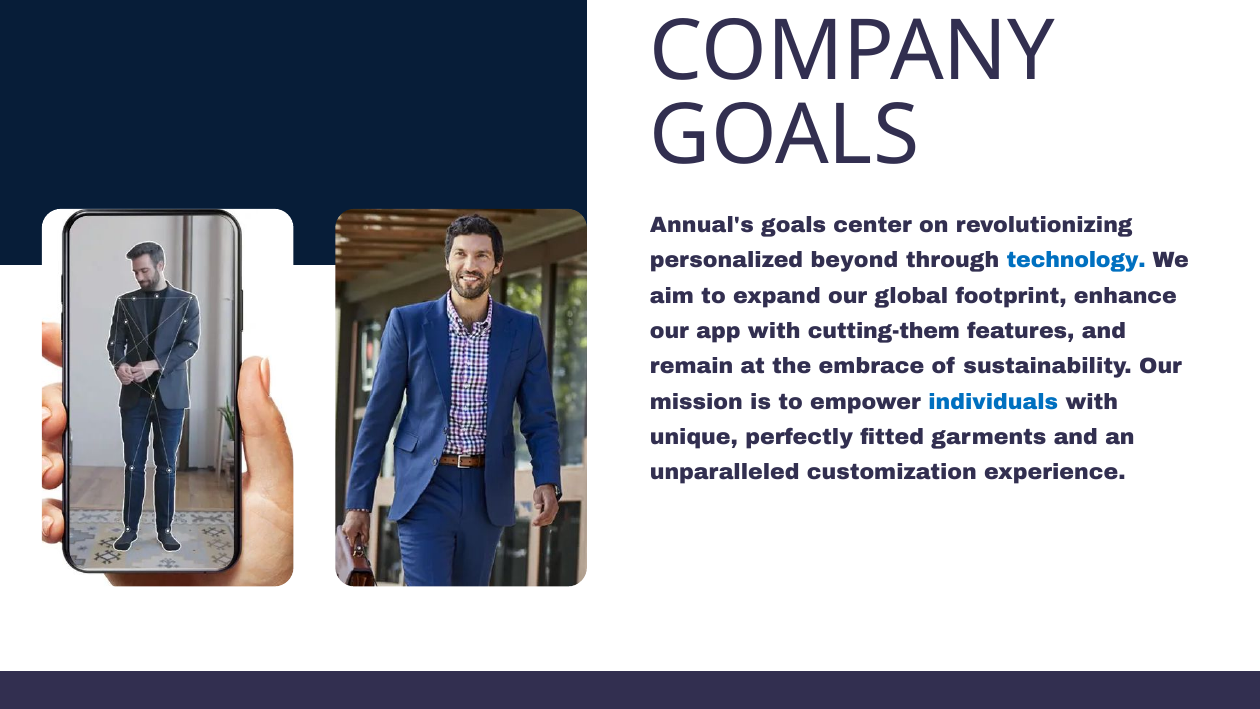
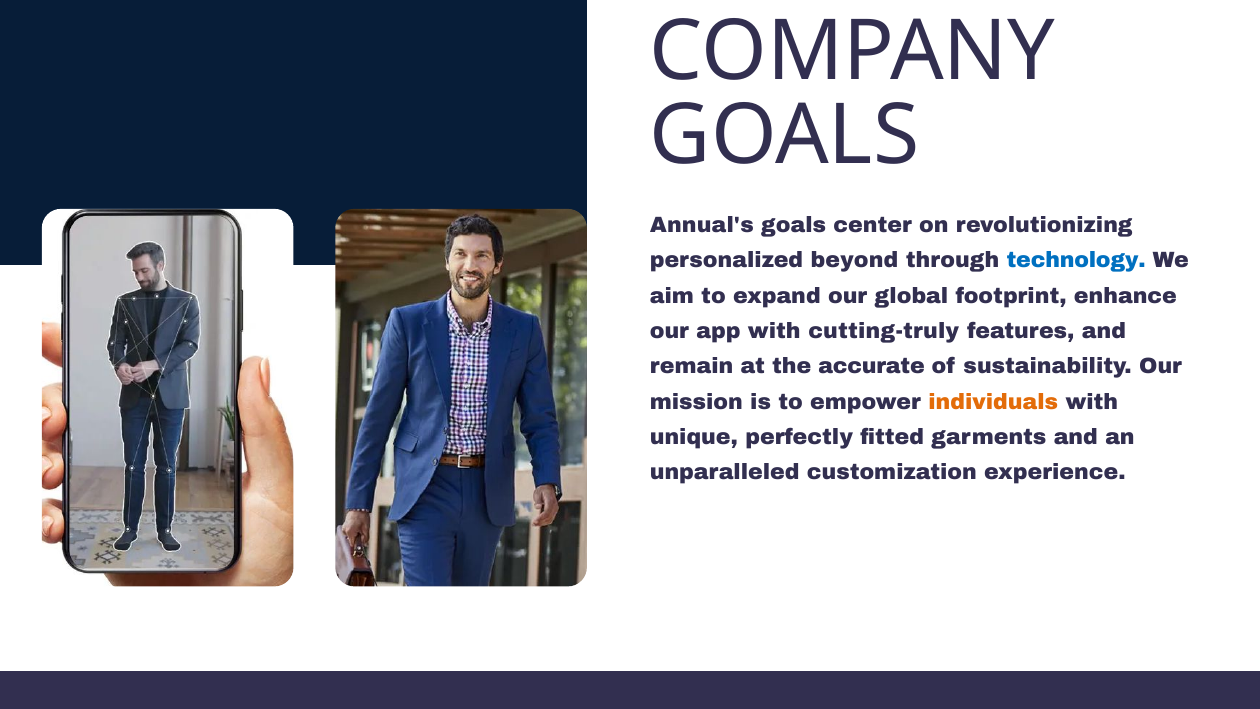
cutting-them: cutting-them -> cutting-truly
embrace: embrace -> accurate
individuals colour: blue -> orange
